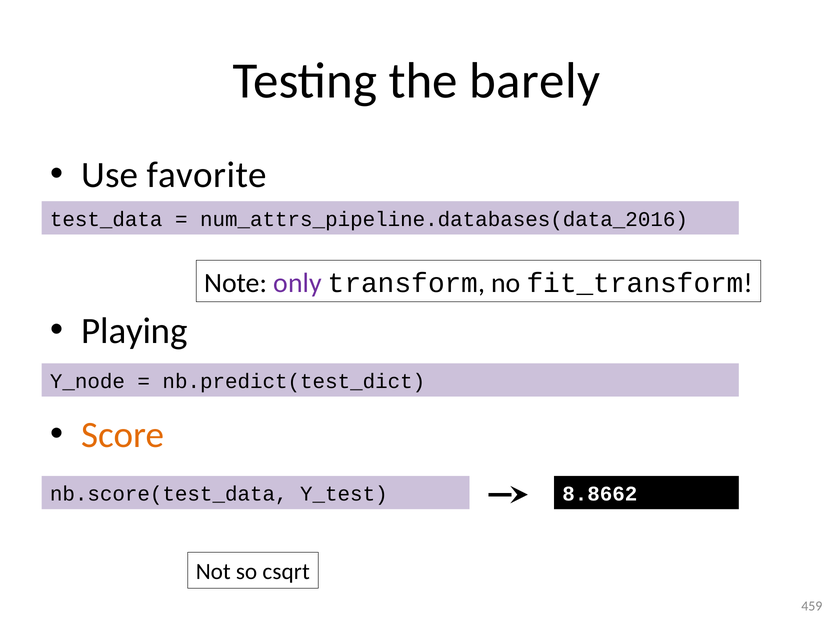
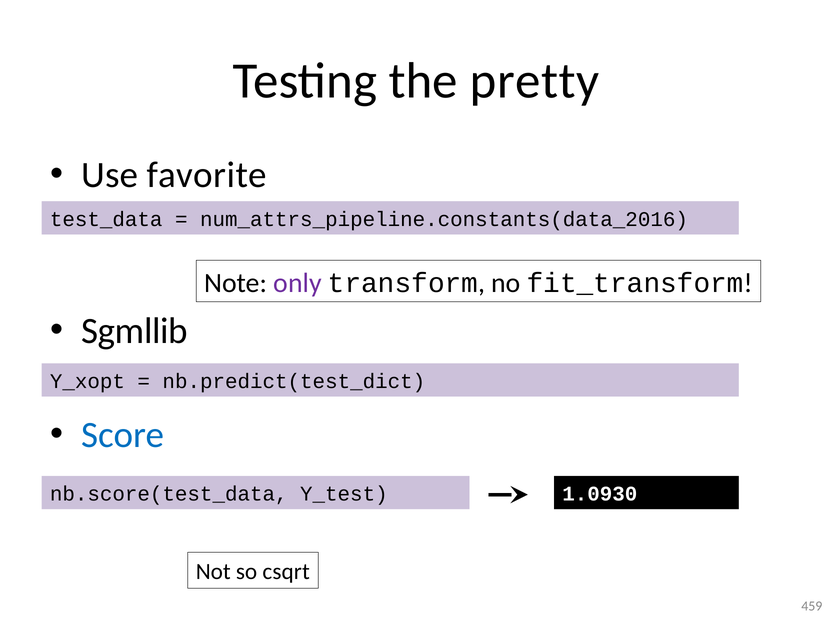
barely: barely -> pretty
num_attrs_pipeline.databases(data_2016: num_attrs_pipeline.databases(data_2016 -> num_attrs_pipeline.constants(data_2016
Playing: Playing -> Sgmllib
Y_node: Y_node -> Y_xopt
Score colour: orange -> blue
8.8662: 8.8662 -> 1.0930
